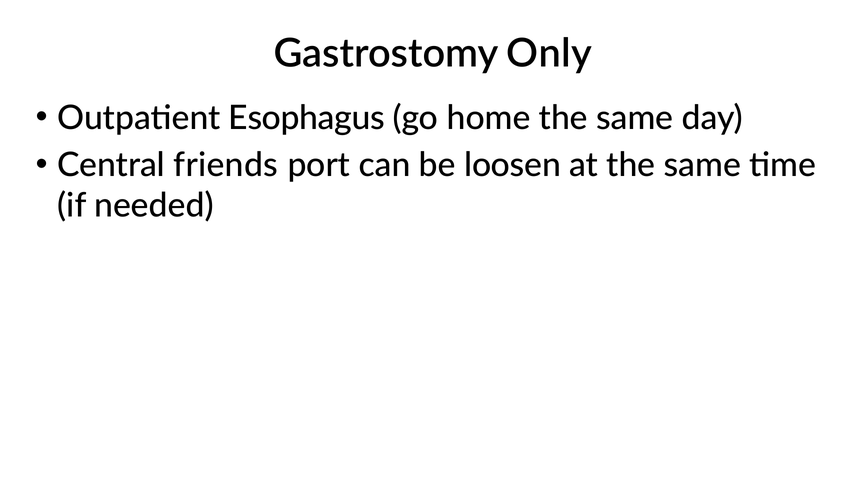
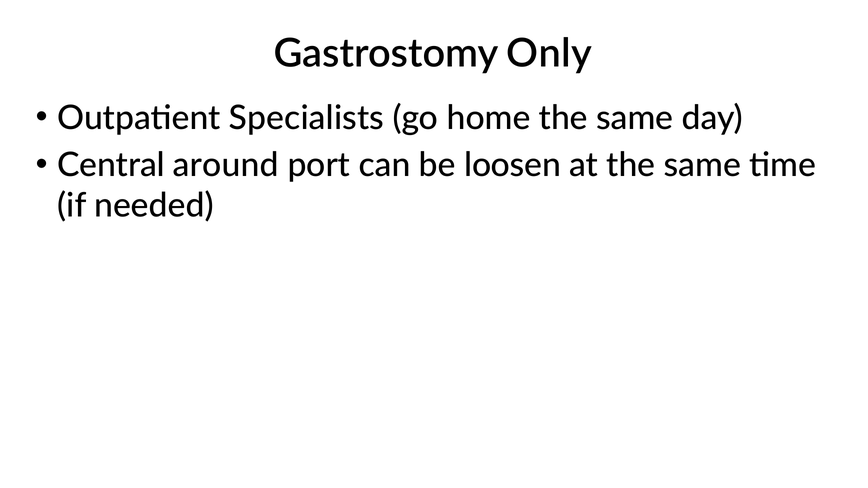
Esophagus: Esophagus -> Specialists
friends: friends -> around
